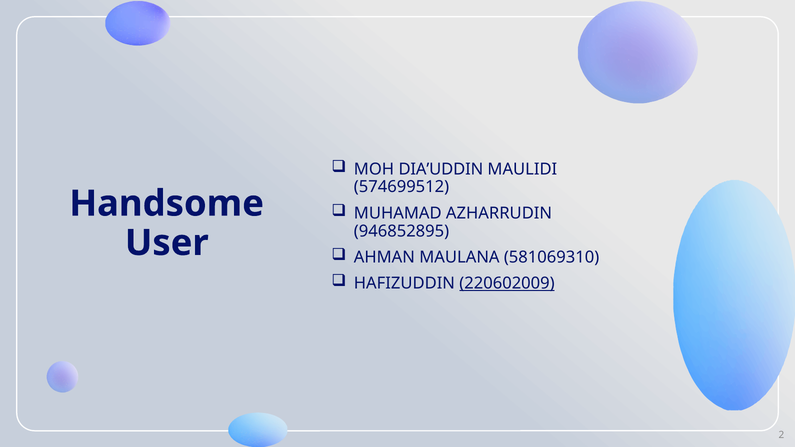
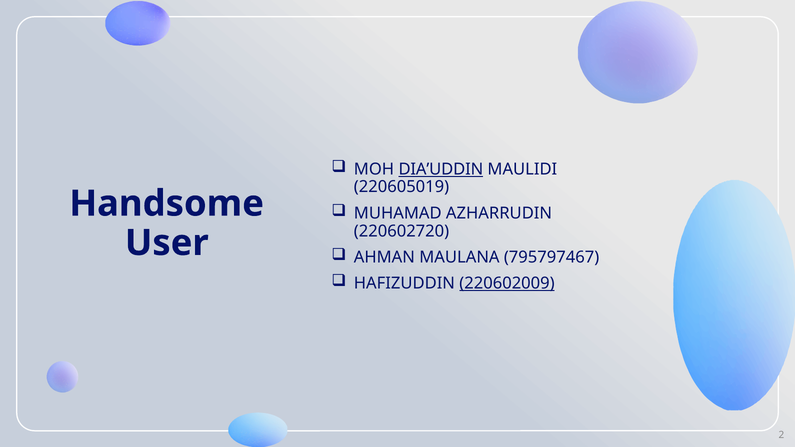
DIA’UDDIN underline: none -> present
574699512: 574699512 -> 220605019
946852895: 946852895 -> 220602720
581069310: 581069310 -> 795797467
